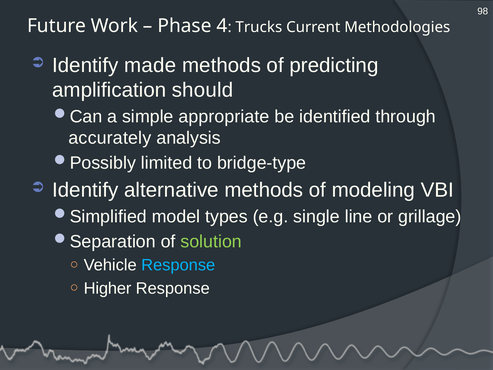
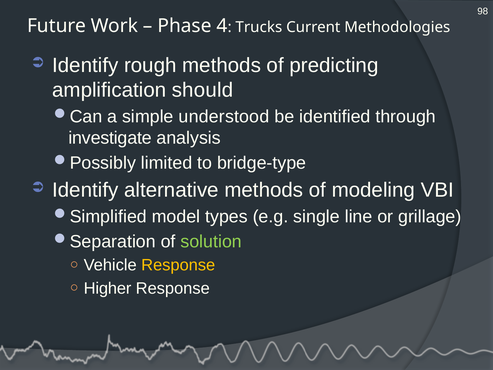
made: made -> rough
appropriate: appropriate -> understood
accurately: accurately -> investigate
Response at (178, 265) colour: light blue -> yellow
